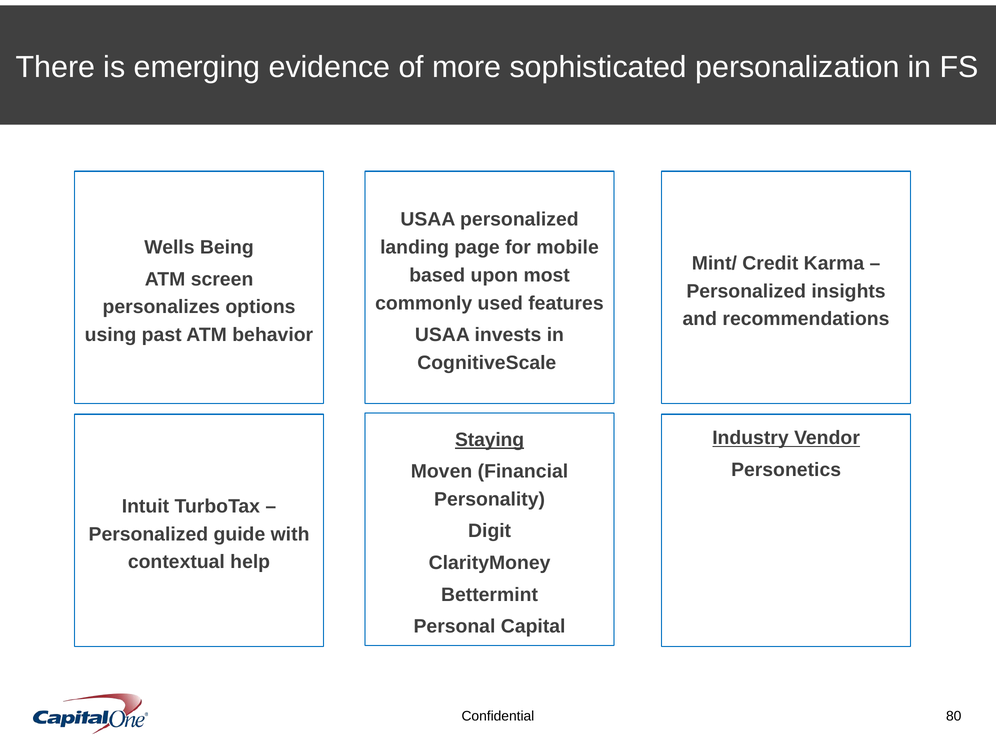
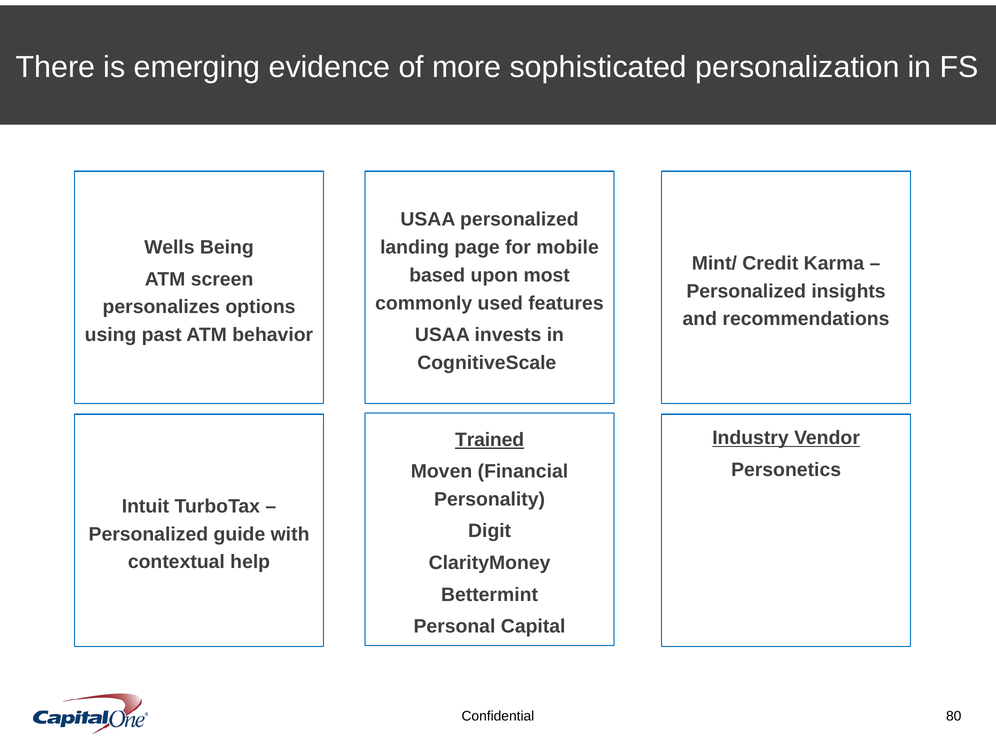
Staying: Staying -> Trained
